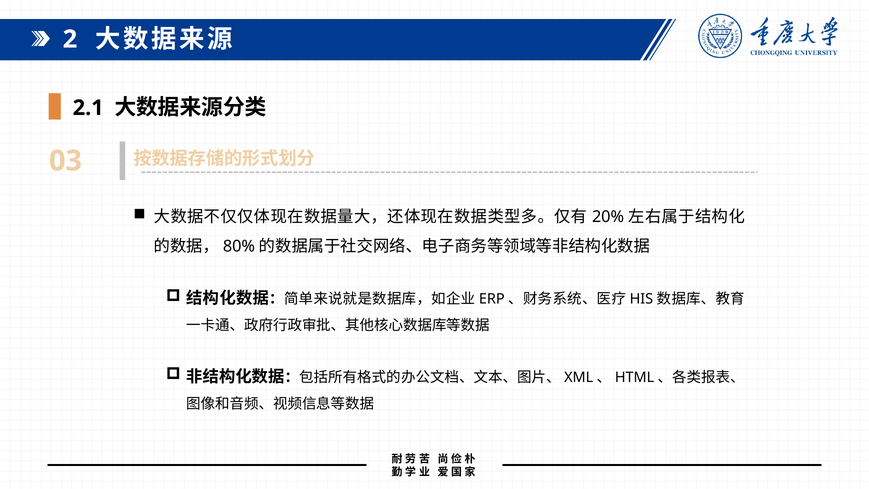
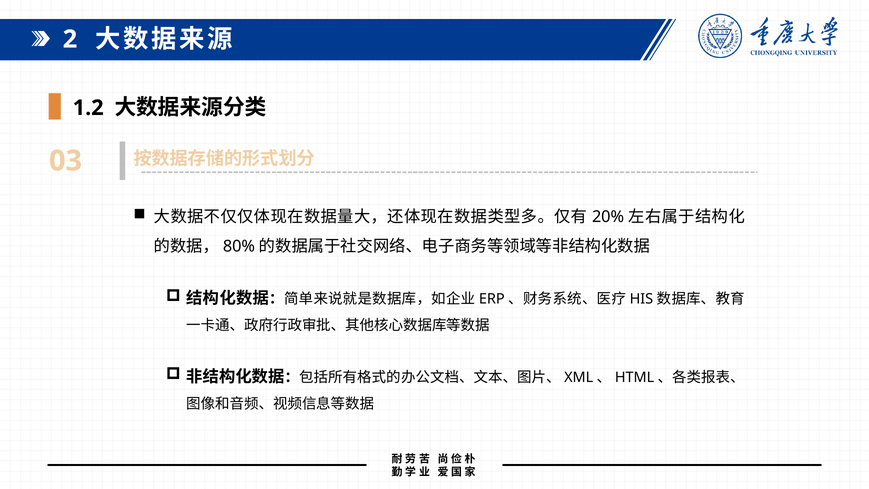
2.1: 2.1 -> 1.2
